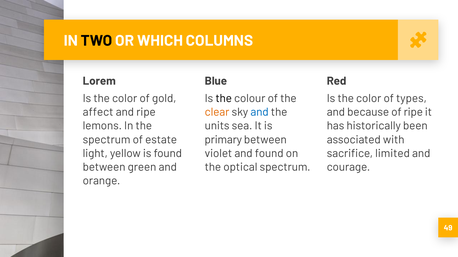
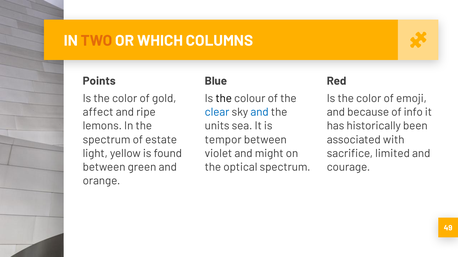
TWO colour: black -> orange
Lorem: Lorem -> Points
types: types -> emoji
clear colour: orange -> blue
of ripe: ripe -> info
primary: primary -> tempor
and found: found -> might
